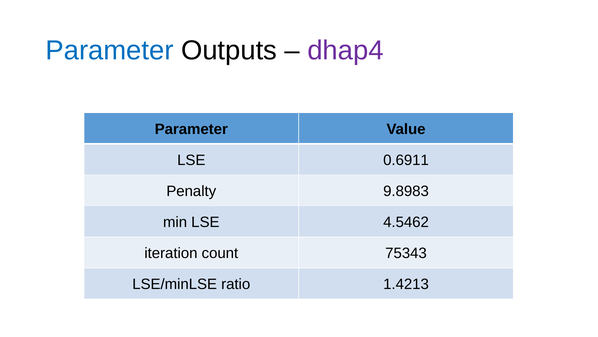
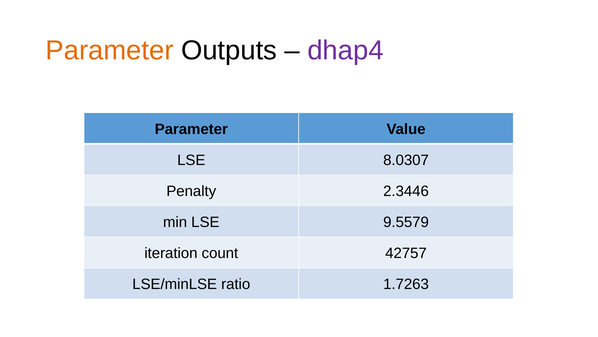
Parameter at (110, 50) colour: blue -> orange
0.6911: 0.6911 -> 8.0307
9.8983: 9.8983 -> 2.3446
4.5462: 4.5462 -> 9.5579
75343: 75343 -> 42757
1.4213: 1.4213 -> 1.7263
